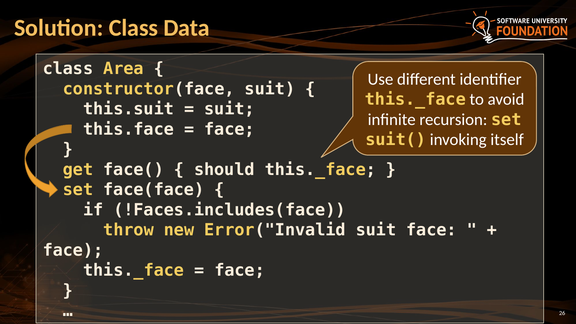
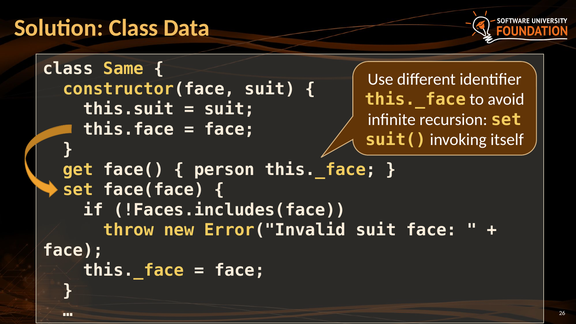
Area: Area -> Same
should: should -> person
